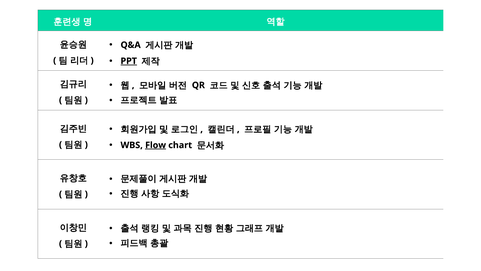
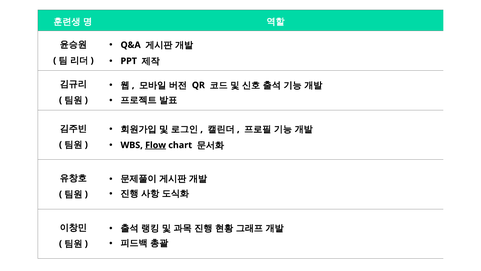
PPT underline: present -> none
